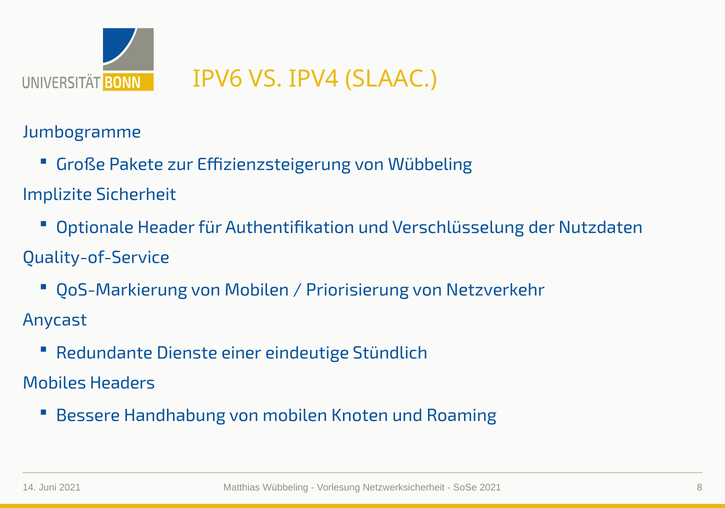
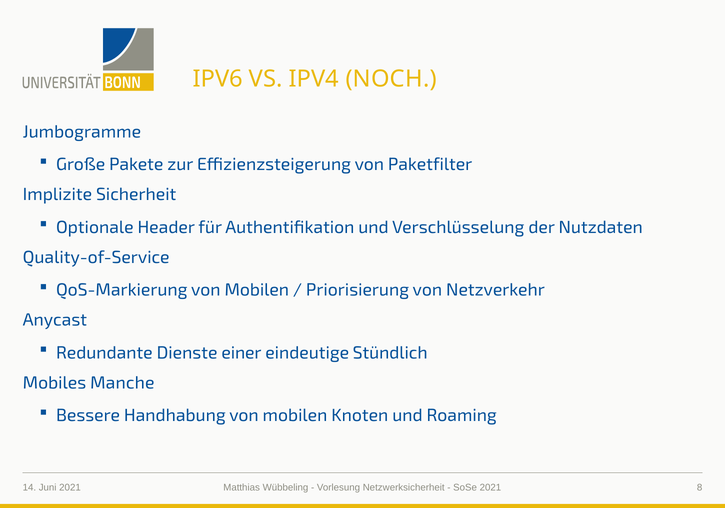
SLAAC: SLAAC -> NOCH
von Wübbeling: Wübbeling -> Paketfilter
Headers: Headers -> Manche
